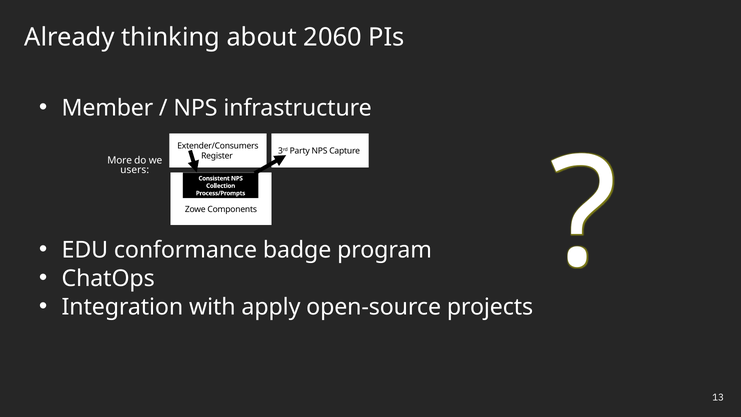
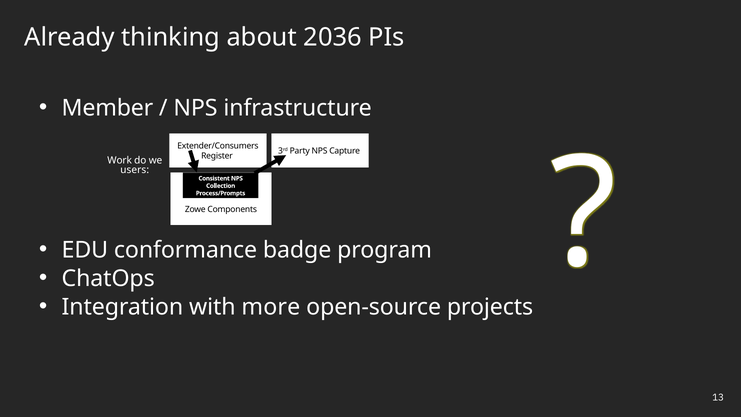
2060: 2060 -> 2036
More: More -> Work
apply: apply -> more
